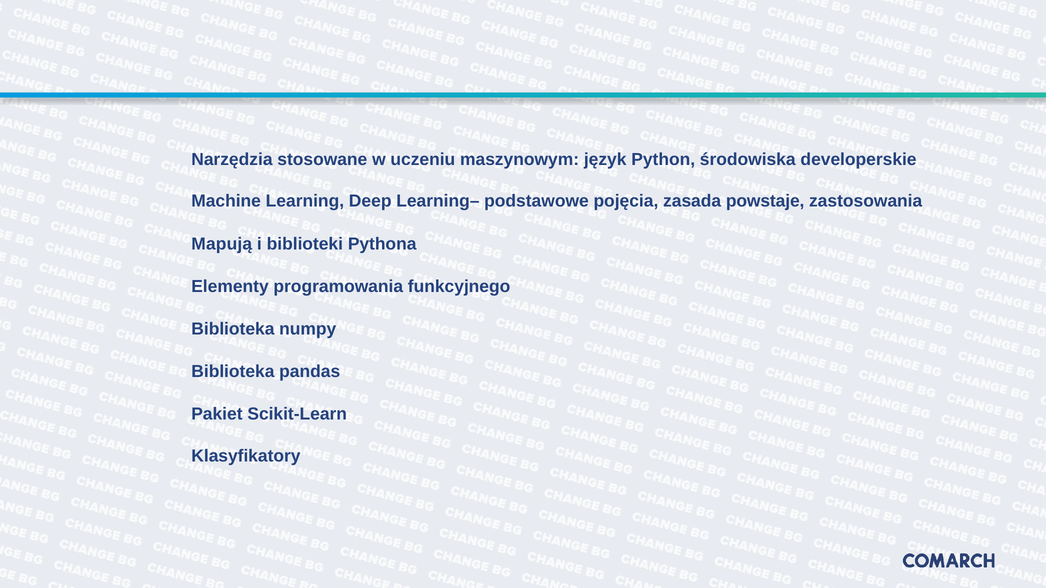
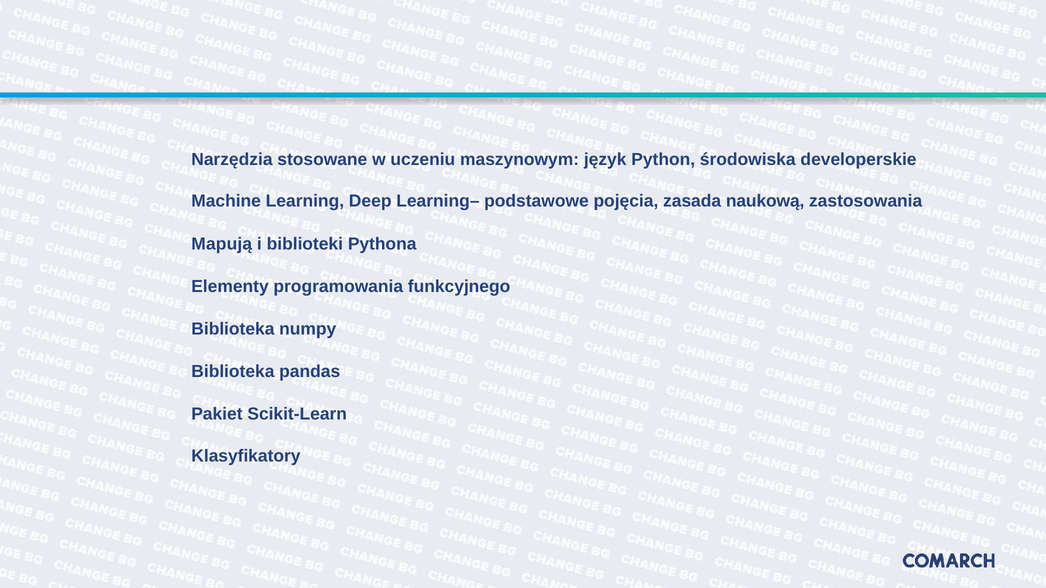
powstaje: powstaje -> naukową
